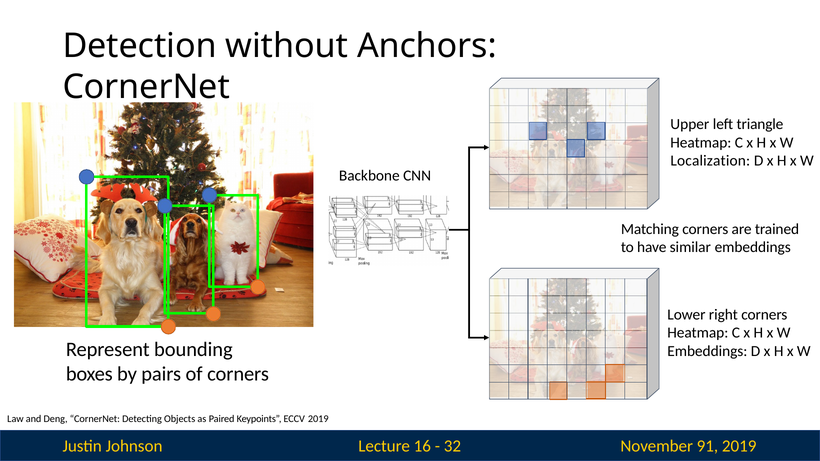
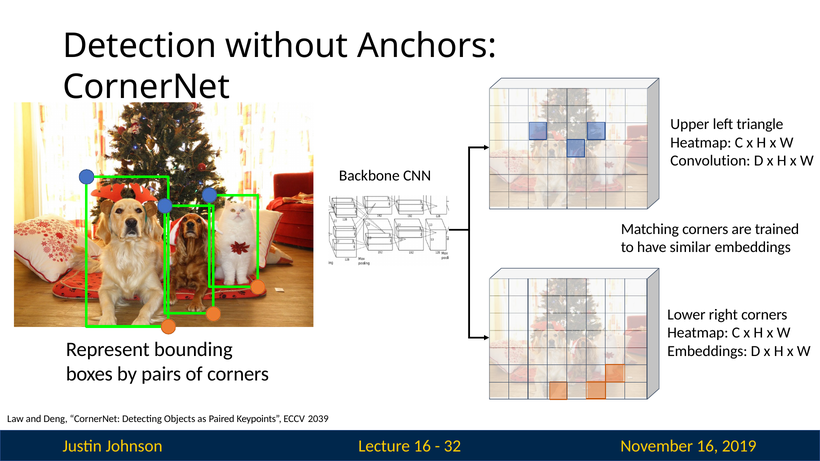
Localization: Localization -> Convolution
ECCV 2019: 2019 -> 2039
November 91: 91 -> 16
